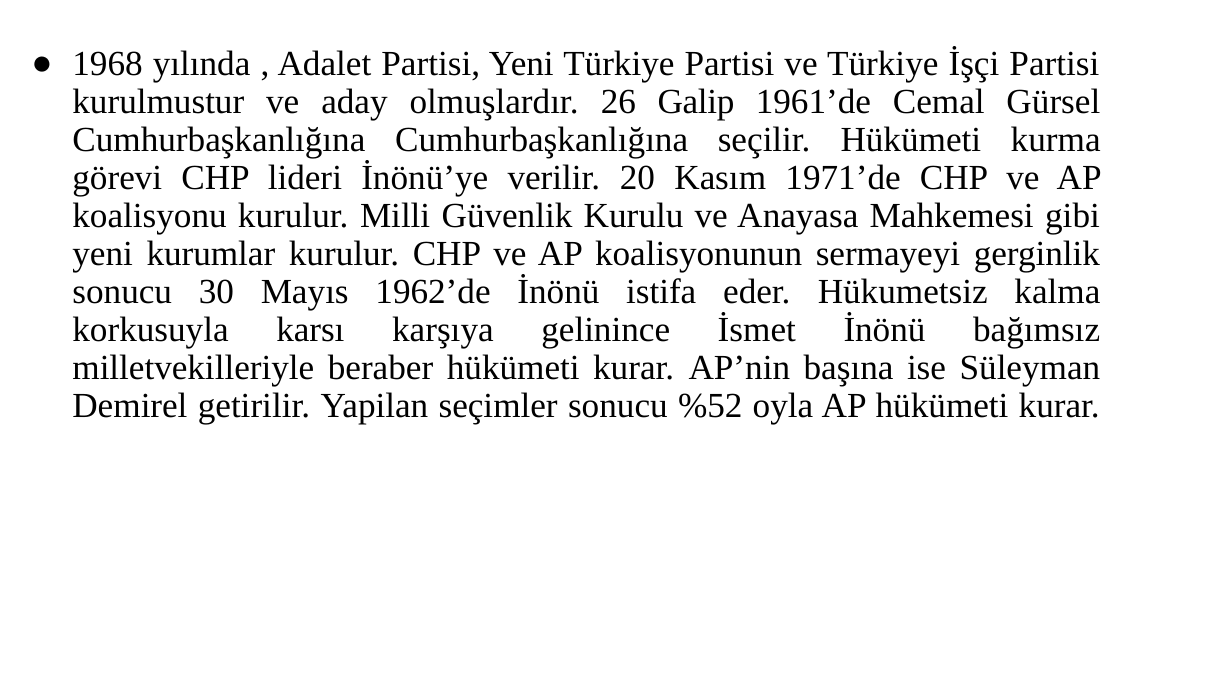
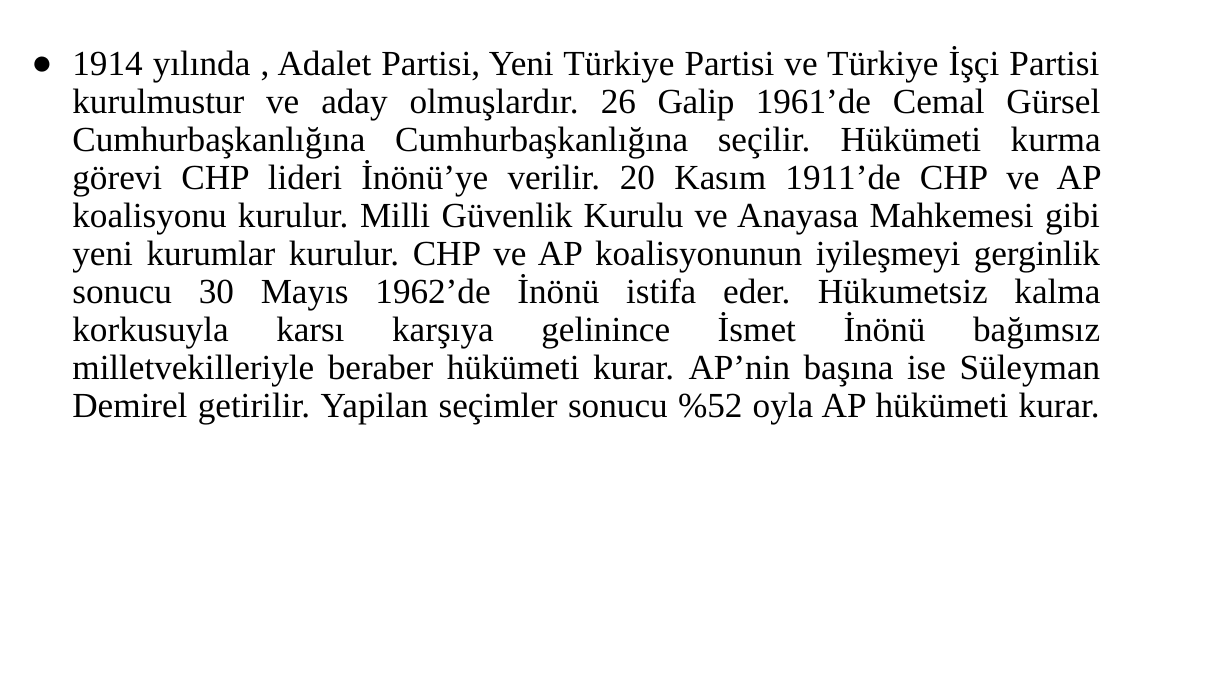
1968: 1968 -> 1914
1971’de: 1971’de -> 1911’de
sermayeyi: sermayeyi -> iyileşmeyi
